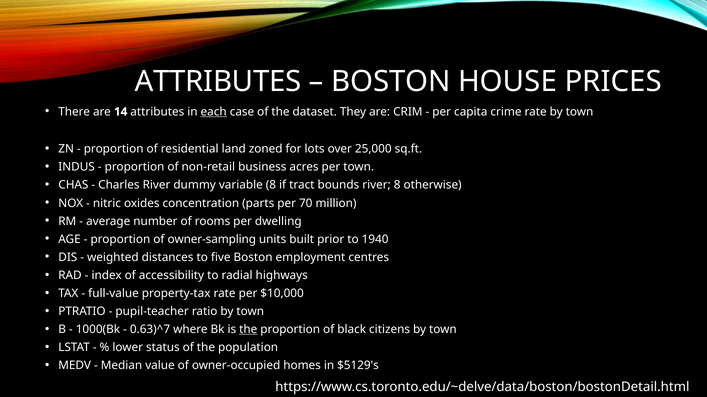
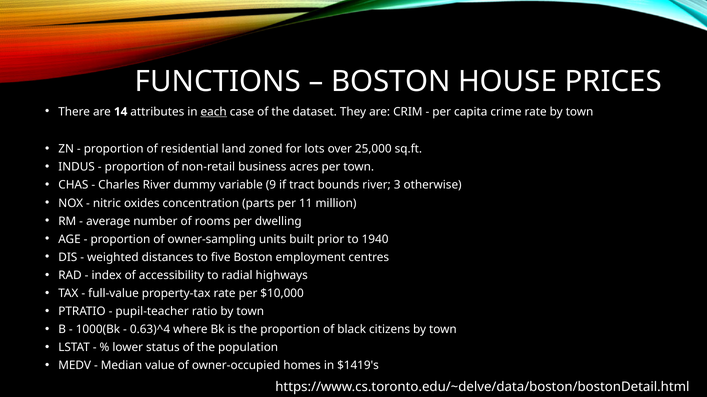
ATTRIBUTES at (218, 82): ATTRIBUTES -> FUNCTIONS
variable 8: 8 -> 9
river 8: 8 -> 3
70: 70 -> 11
0.63)^7: 0.63)^7 -> 0.63)^4
the at (248, 330) underline: present -> none
$5129's: $5129's -> $1419's
